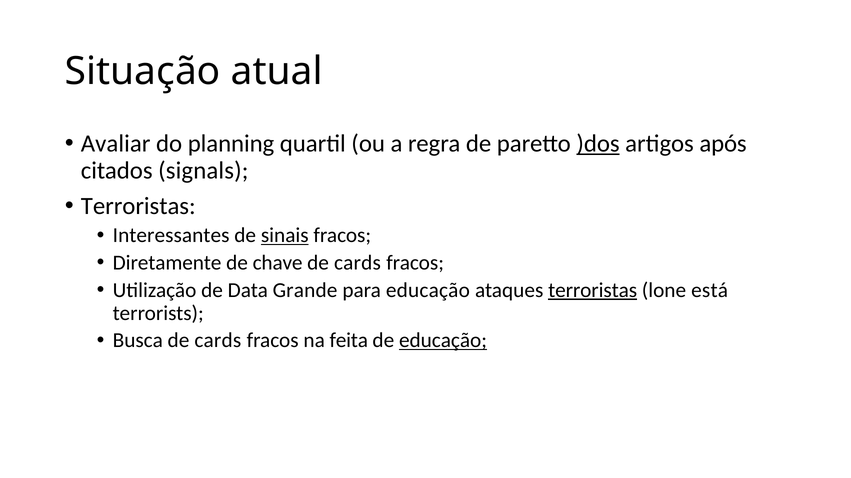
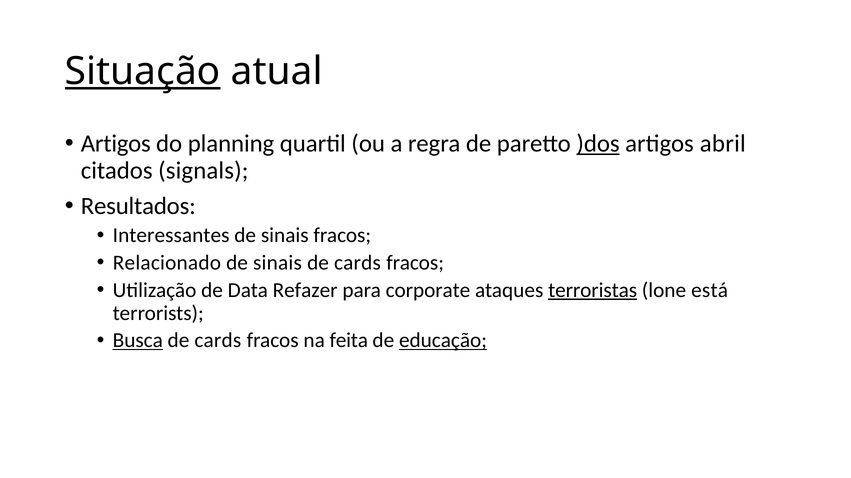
Situação underline: none -> present
Avaliar at (116, 144): Avaliar -> Artigos
após: após -> abril
Terroristas at (138, 206): Terroristas -> Resultados
sinais at (285, 236) underline: present -> none
Diretamente: Diretamente -> Relacionado
chave at (278, 263): chave -> sinais
Grande: Grande -> Refazer
para educação: educação -> corporate
Busca underline: none -> present
